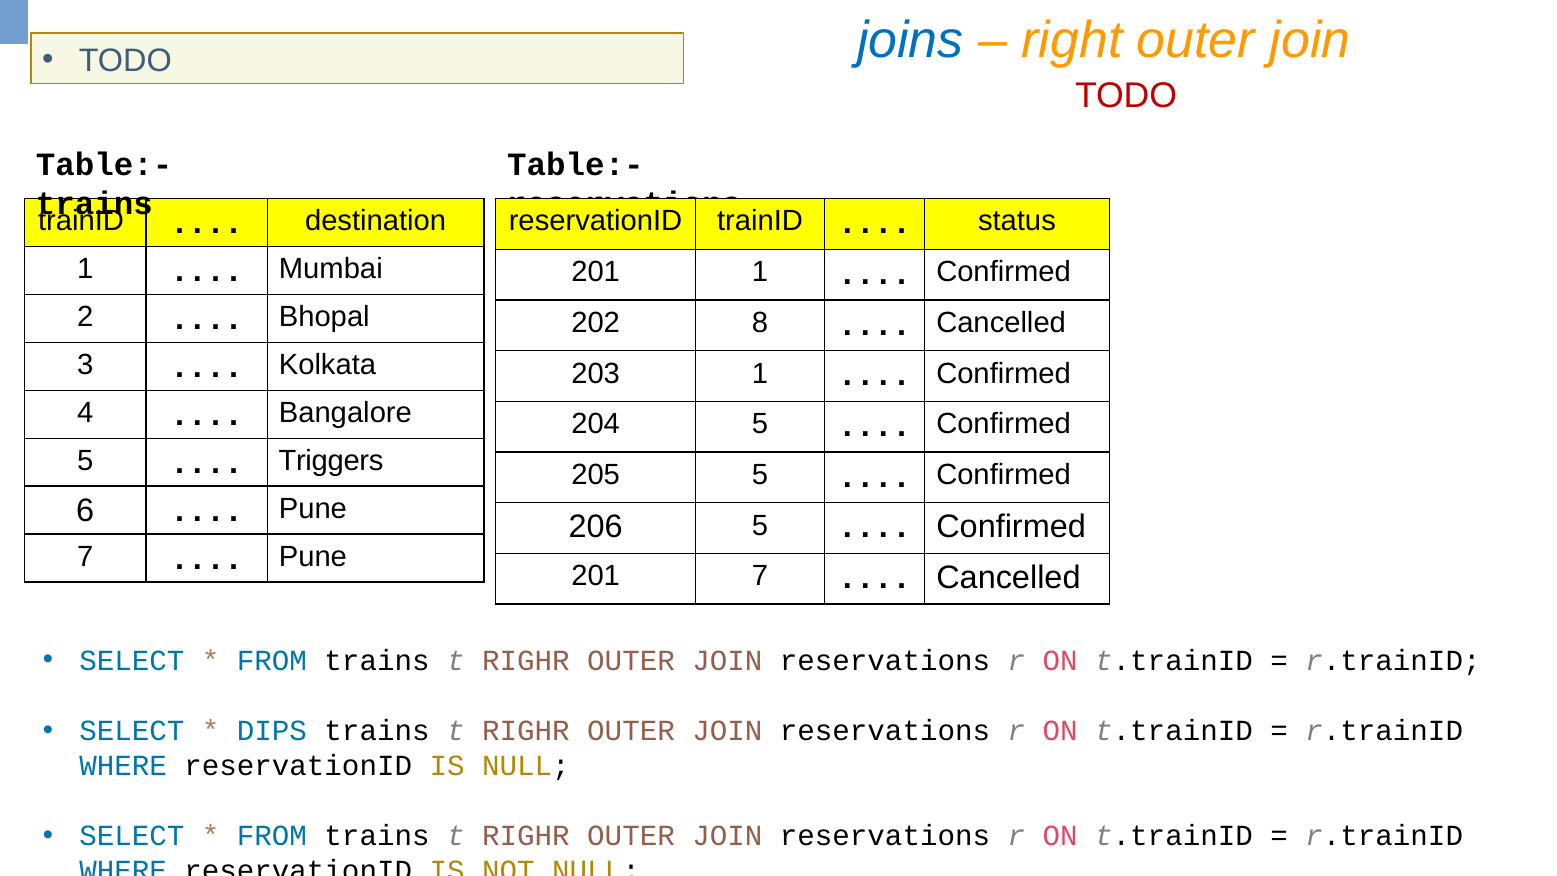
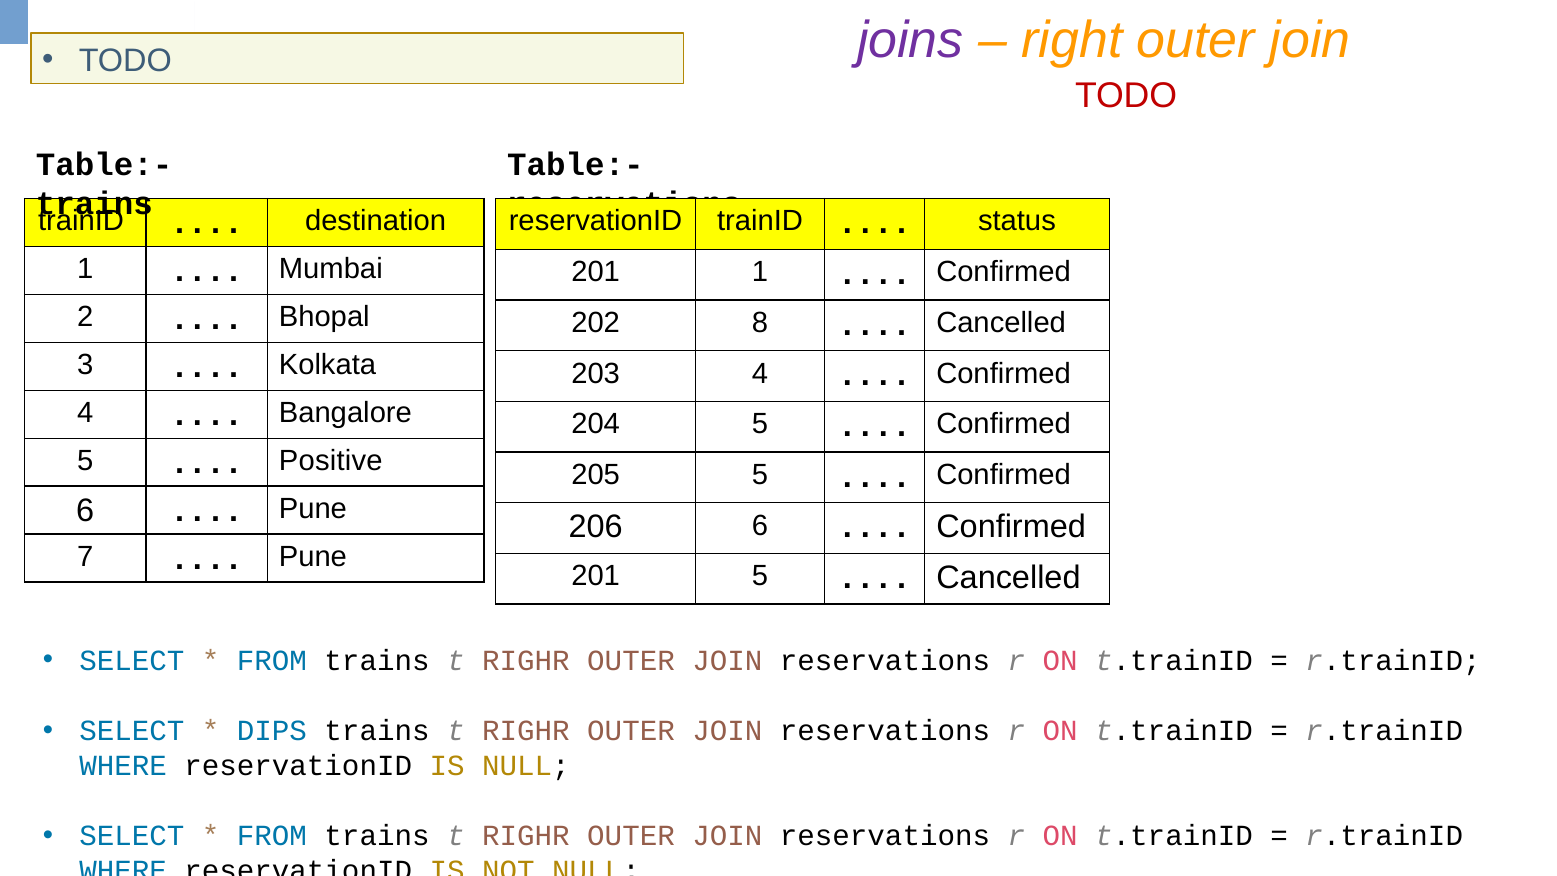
joins colour: blue -> purple
203 1: 1 -> 4
Triggers: Triggers -> Positive
206 5: 5 -> 6
201 7: 7 -> 5
